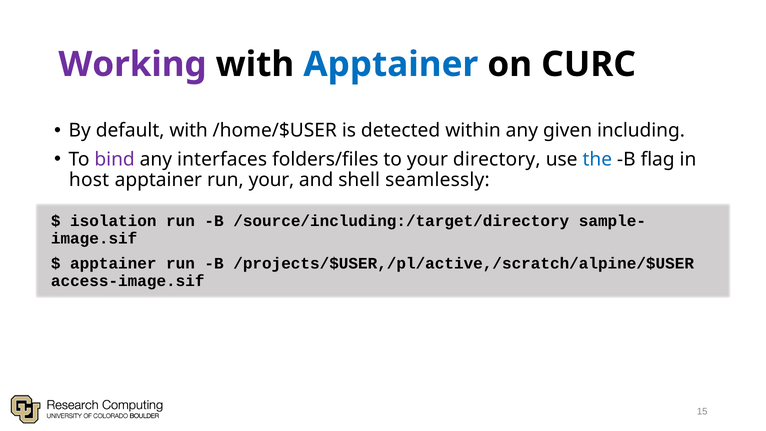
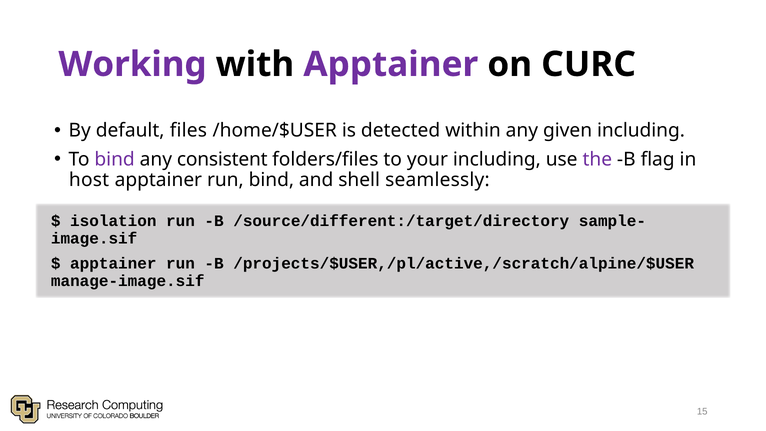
Apptainer at (391, 64) colour: blue -> purple
default with: with -> files
interfaces: interfaces -> consistent
your directory: directory -> including
the colour: blue -> purple
run your: your -> bind
/source/including:/target/directory: /source/including:/target/directory -> /source/different:/target/directory
access-image.sif: access-image.sif -> manage-image.sif
